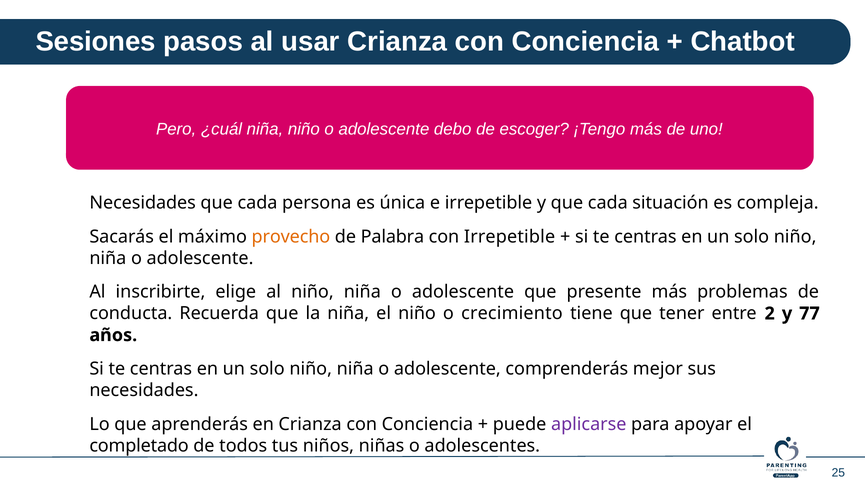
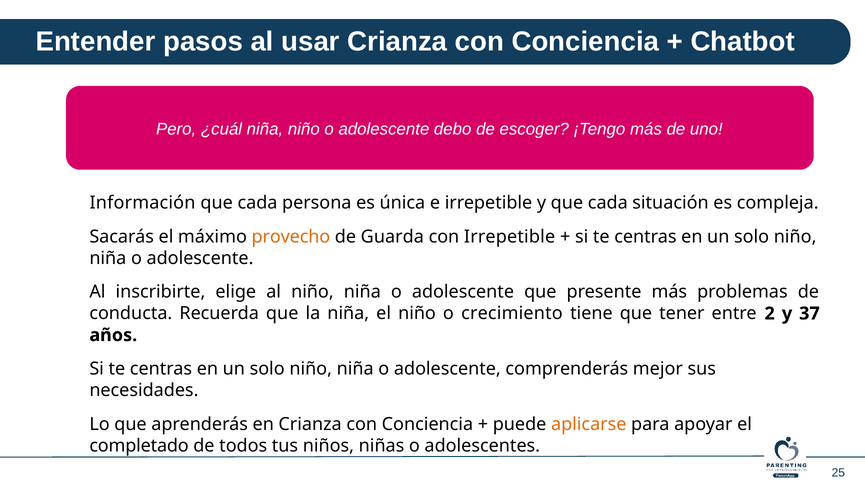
Sesiones: Sesiones -> Entender
Necesidades at (143, 203): Necesidades -> Información
Palabra: Palabra -> Guarda
77: 77 -> 37
aplicarse colour: purple -> orange
